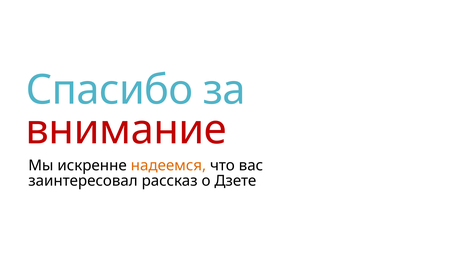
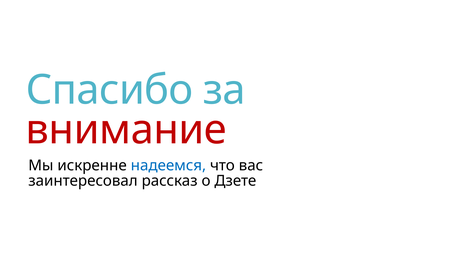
надеемся colour: orange -> blue
